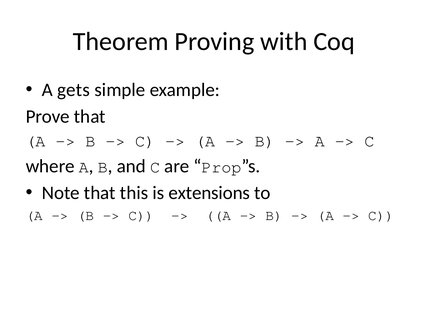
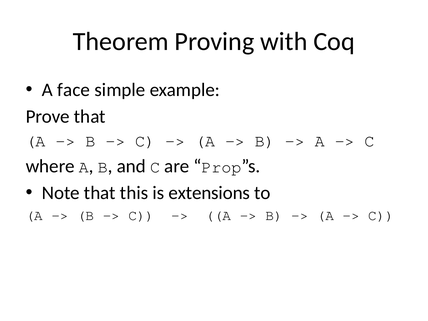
gets: gets -> face
